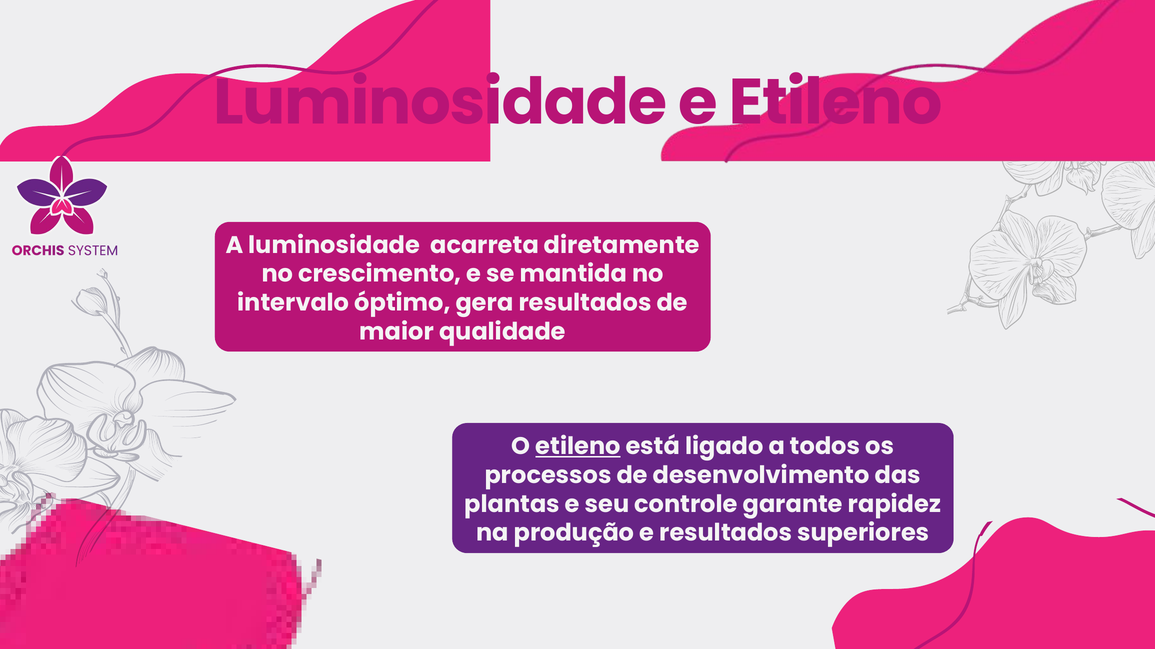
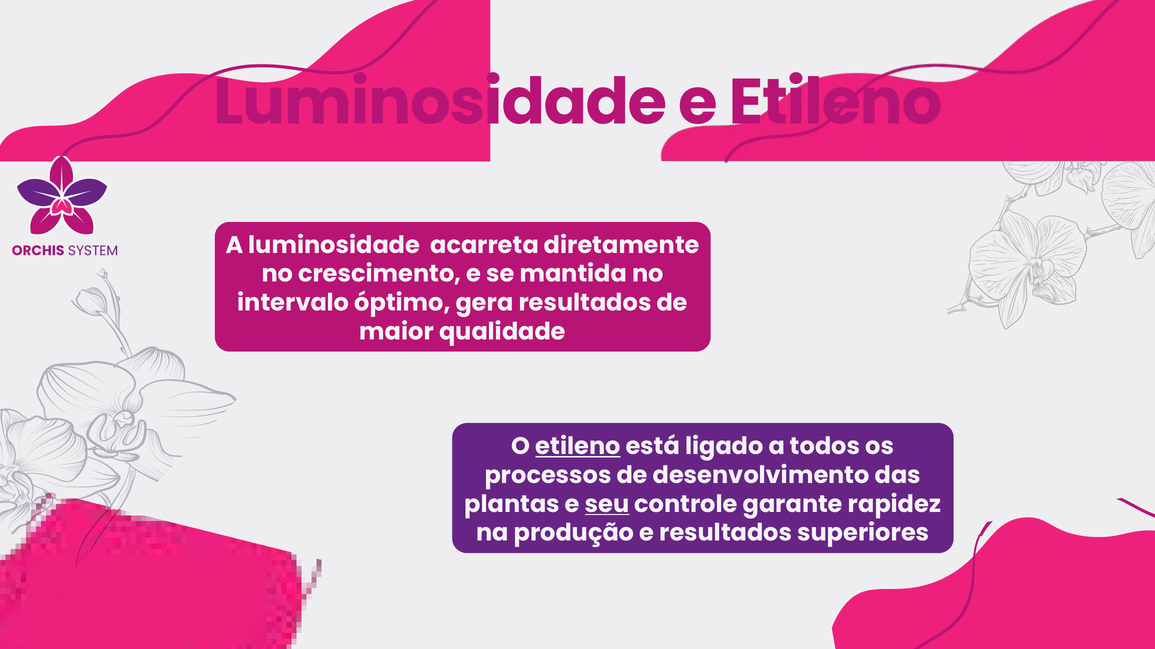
seu underline: none -> present
